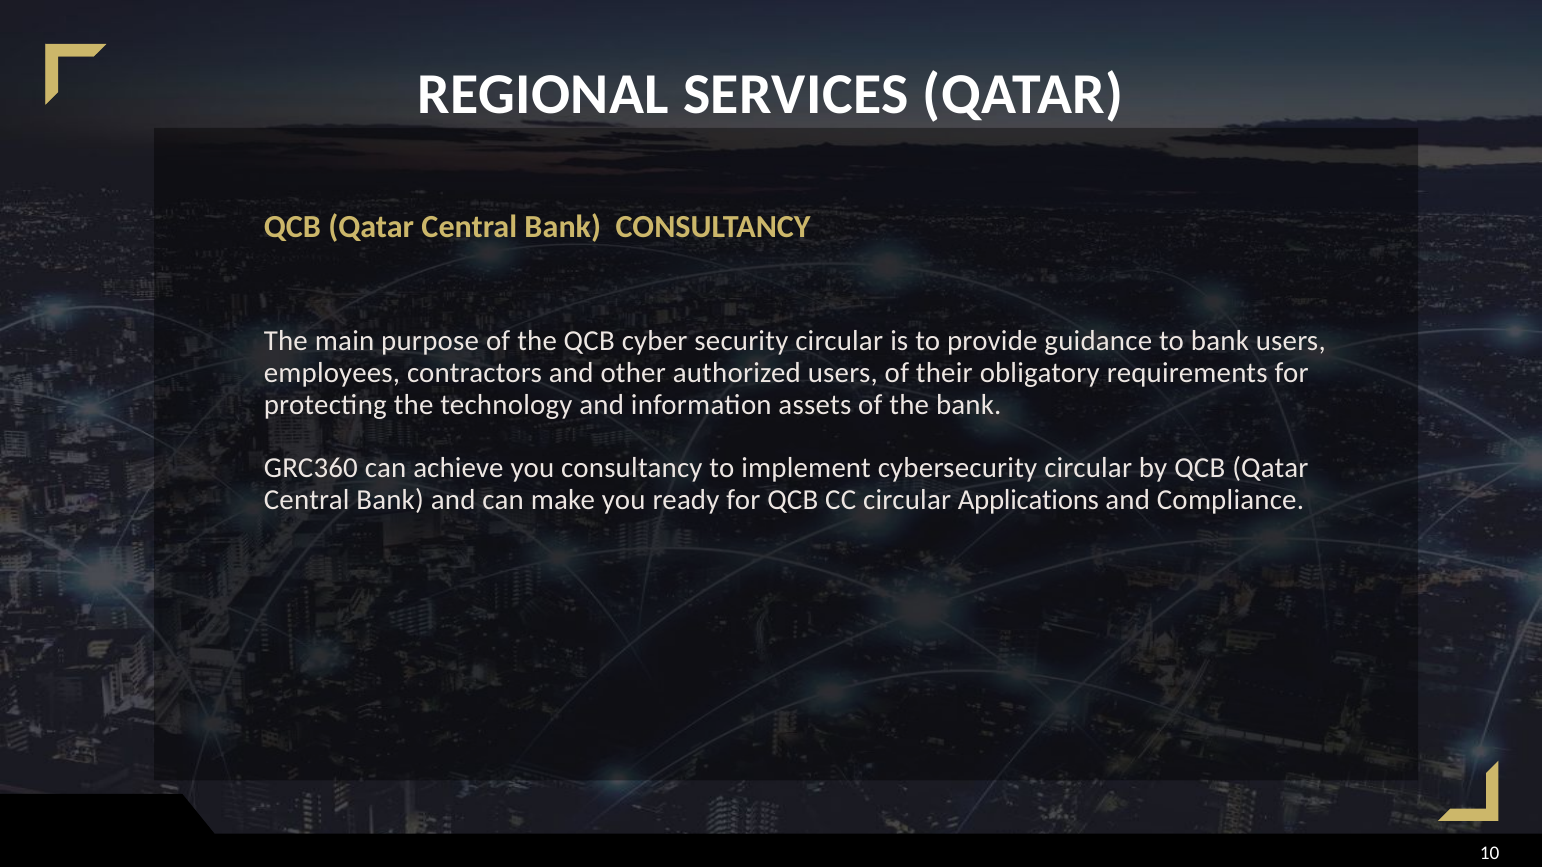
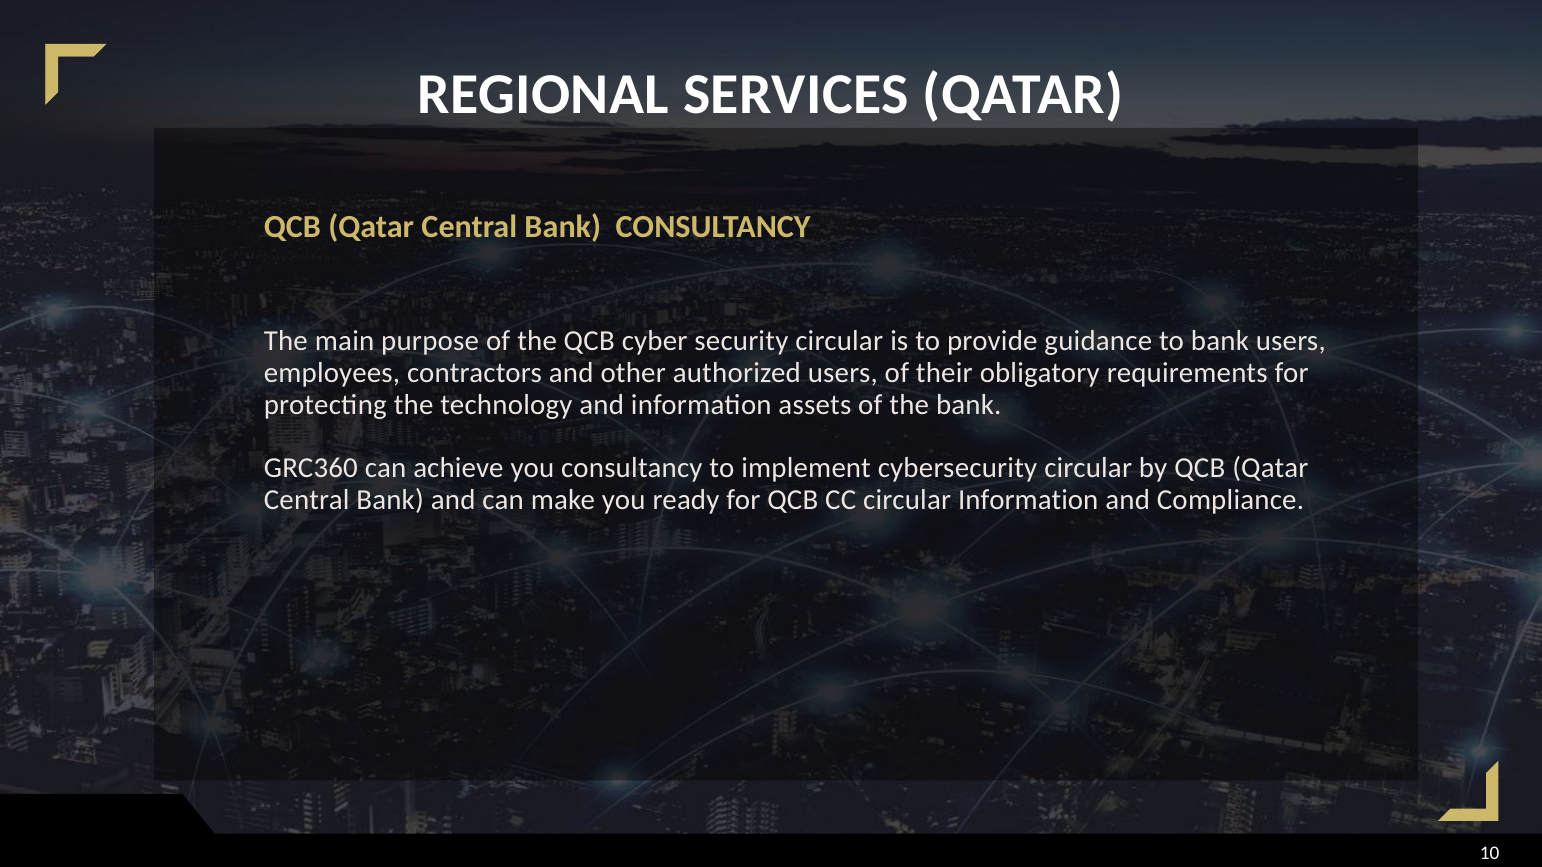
circular Applications: Applications -> Information
